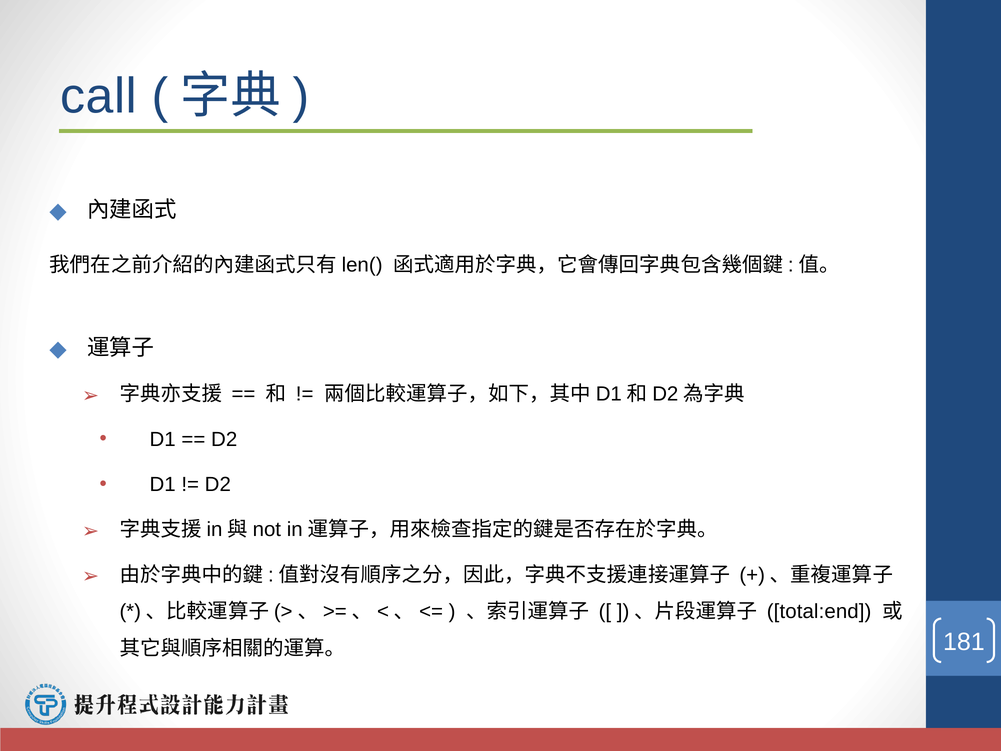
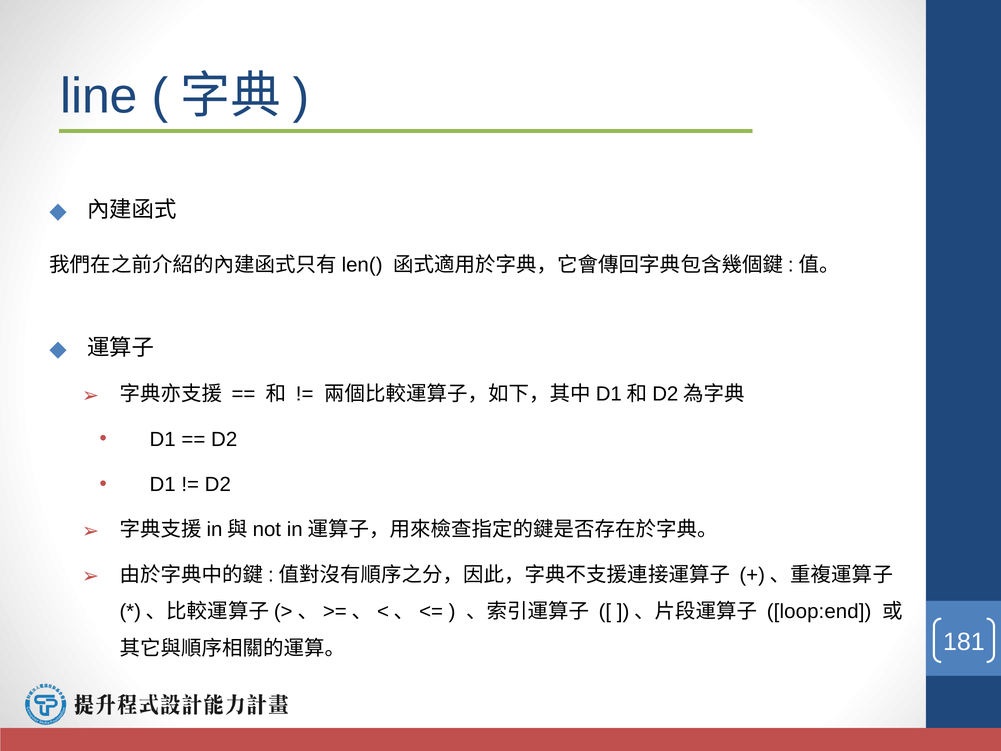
call: call -> line
total:end: total:end -> loop:end
